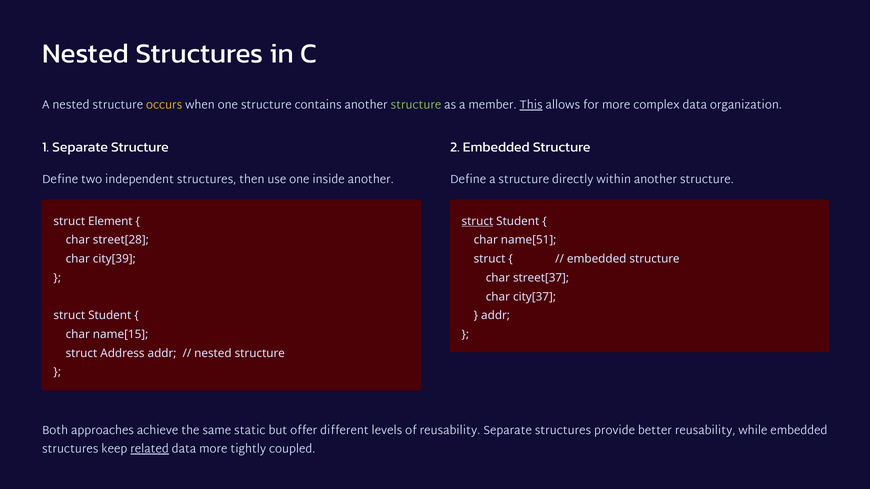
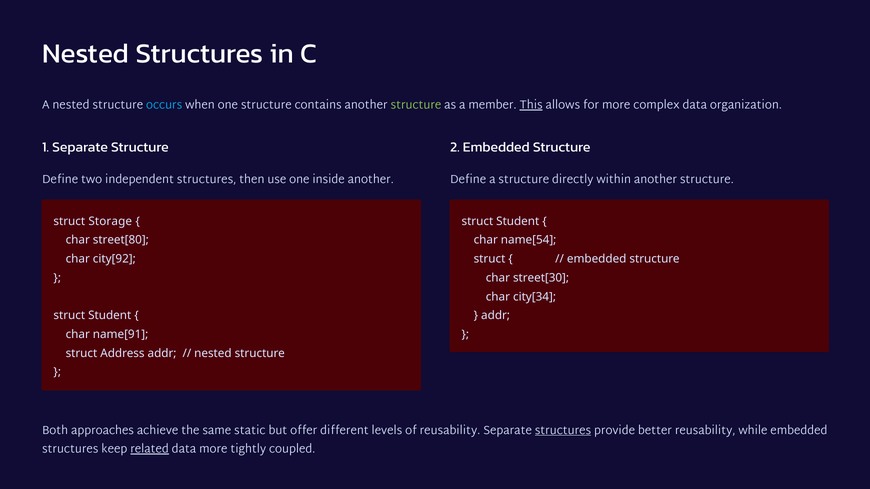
occurs colour: yellow -> light blue
Element: Element -> Storage
struct at (477, 221) underline: present -> none
street[28: street[28 -> street[80
name[51: name[51 -> name[54
city[39: city[39 -> city[92
street[37: street[37 -> street[30
city[37: city[37 -> city[34
name[15: name[15 -> name[91
structures at (563, 431) underline: none -> present
